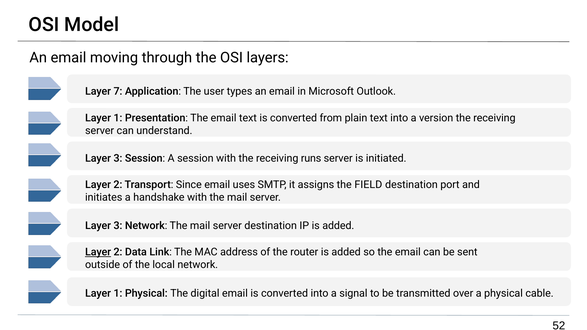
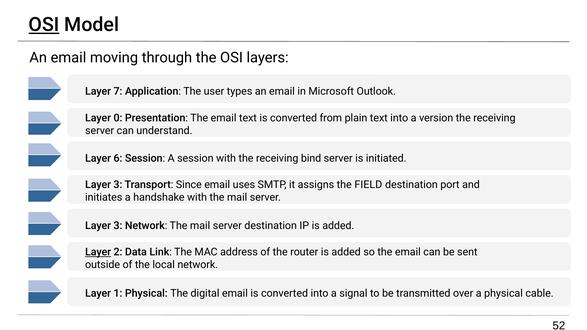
OSI at (44, 25) underline: none -> present
1 at (118, 118): 1 -> 0
3 at (118, 159): 3 -> 6
runs: runs -> bind
2 at (118, 185): 2 -> 3
